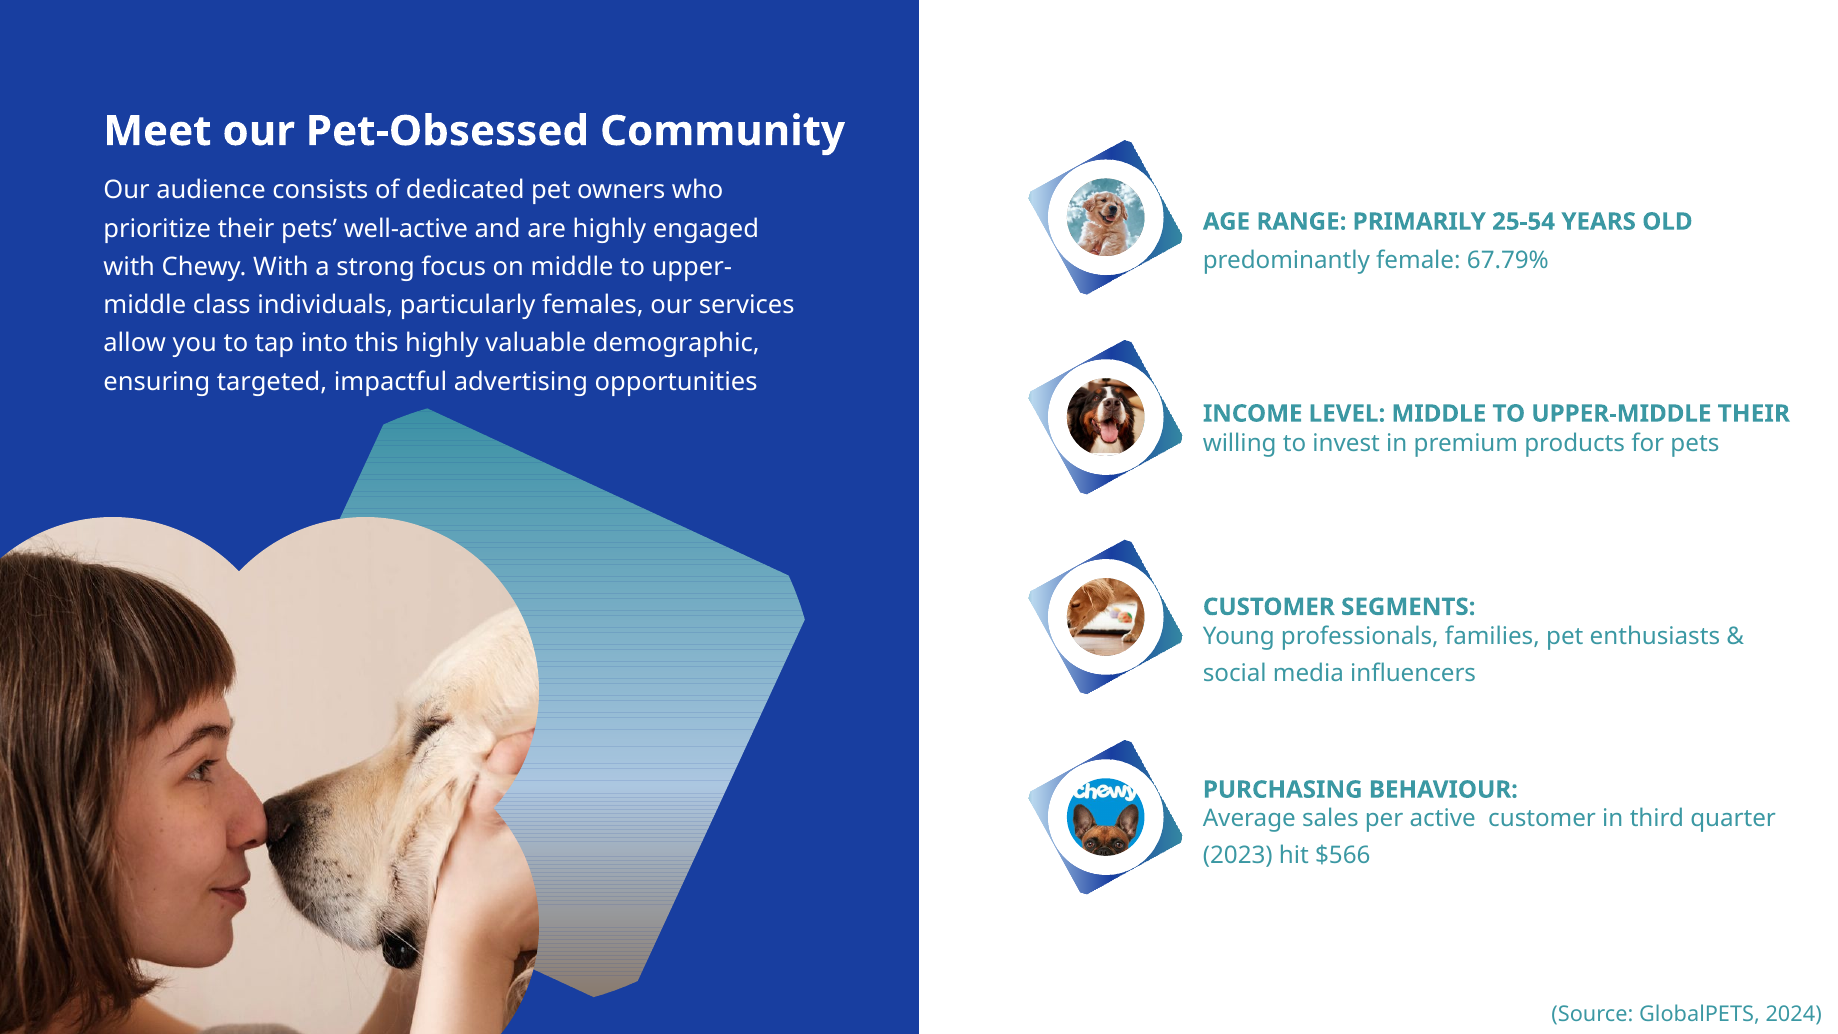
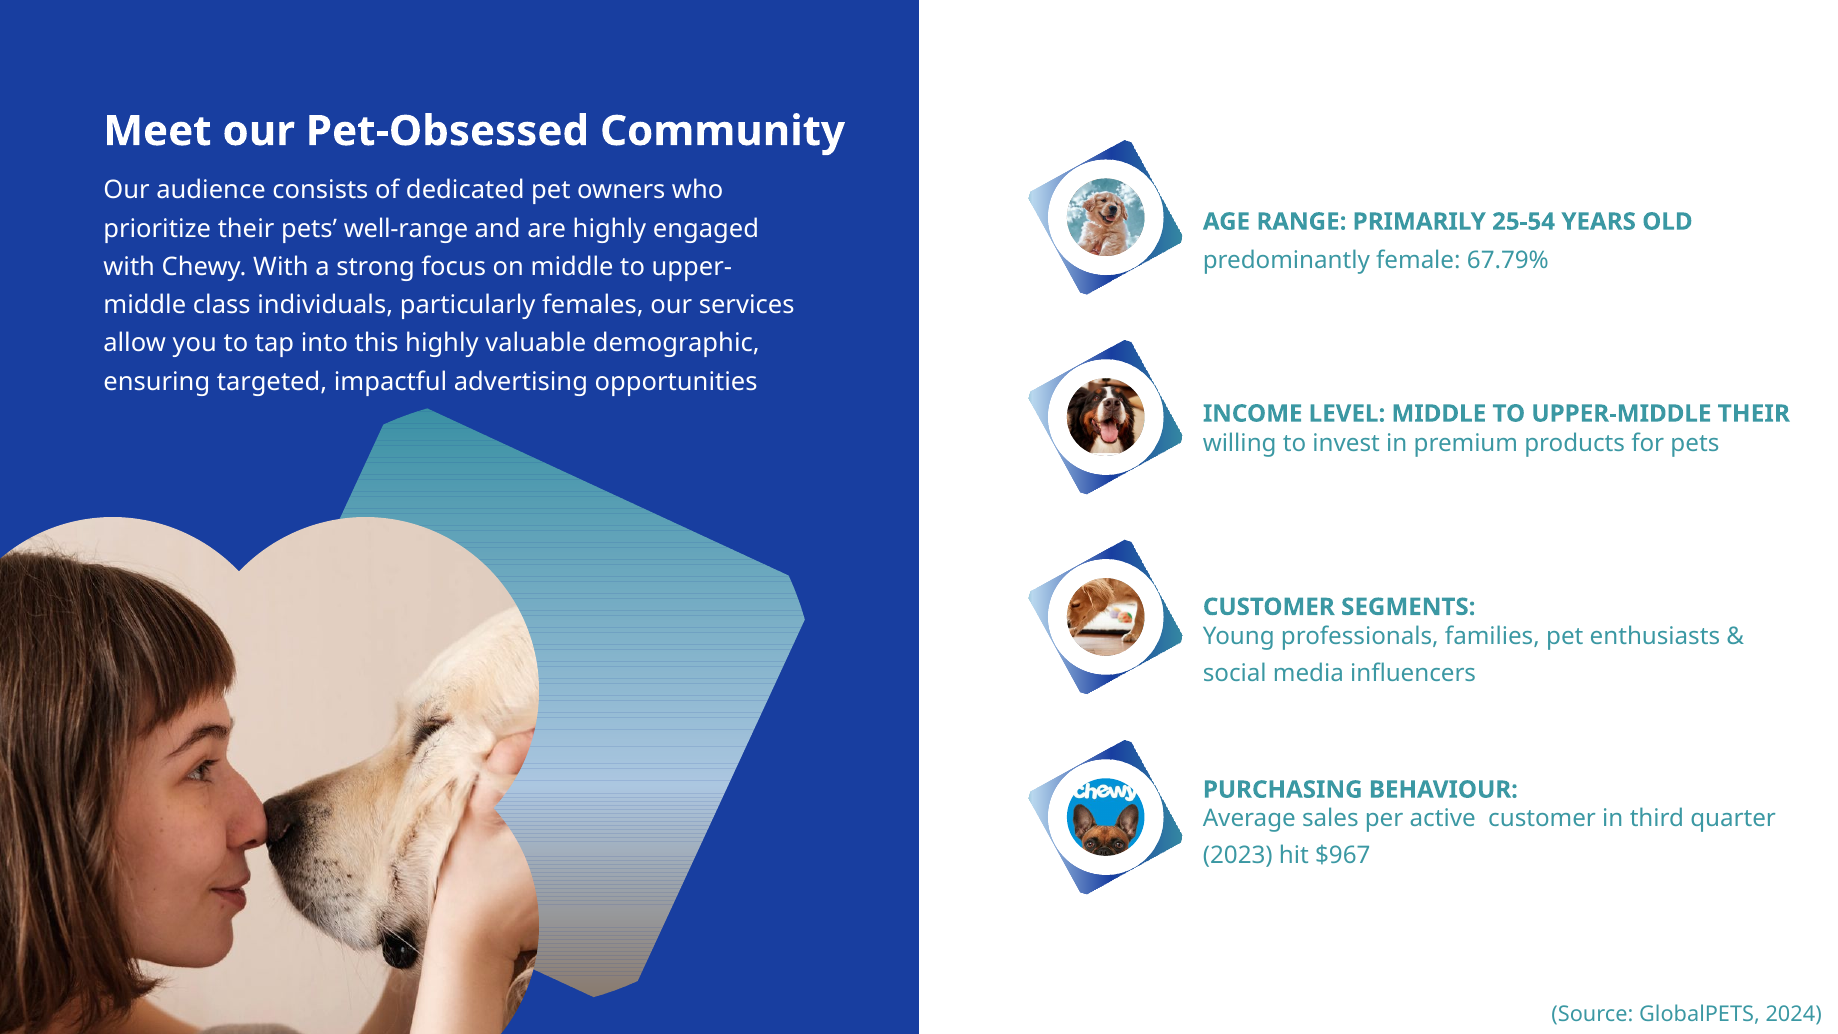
well-active: well-active -> well-range
$566: $566 -> $967
